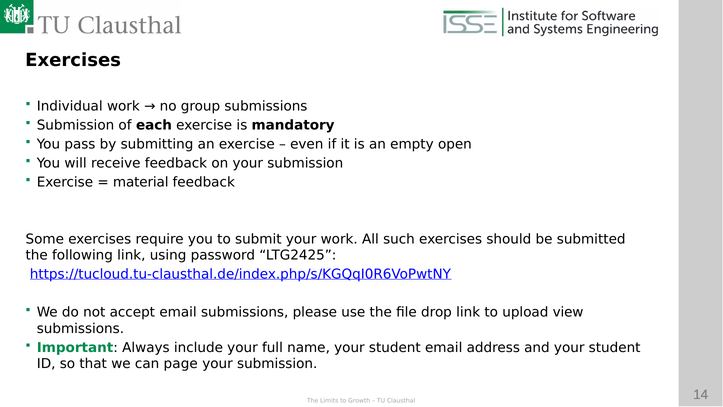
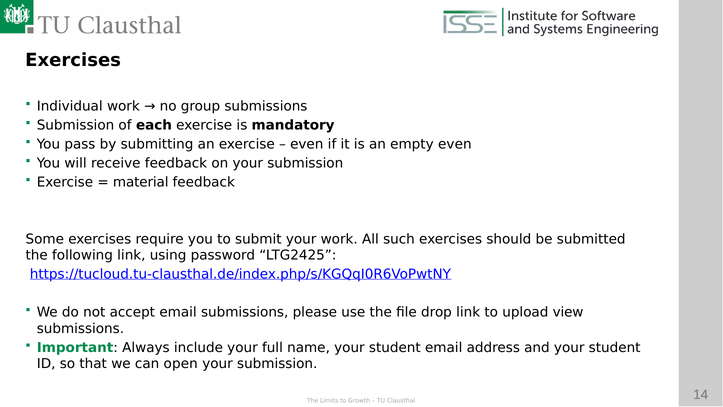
empty open: open -> even
page: page -> open
